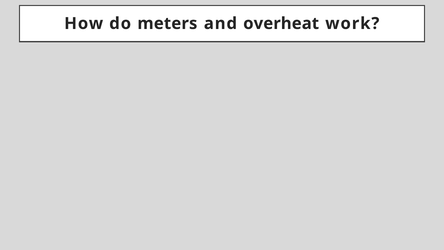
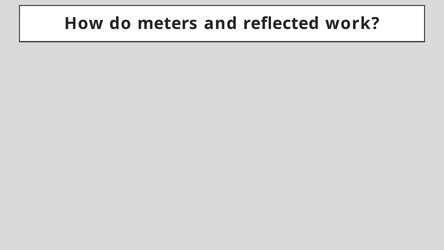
overheat: overheat -> reflected
